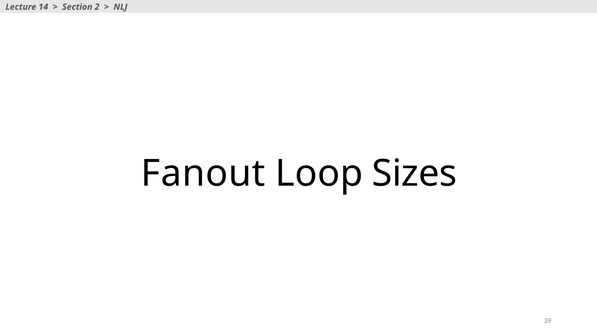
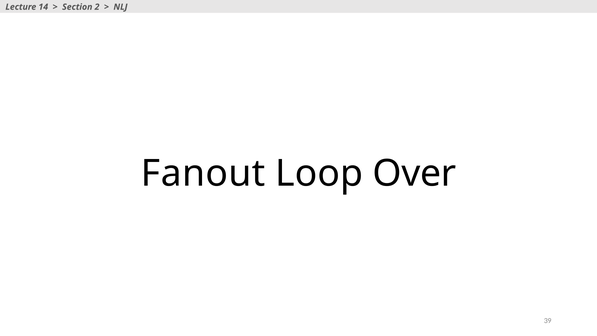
Sizes: Sizes -> Over
